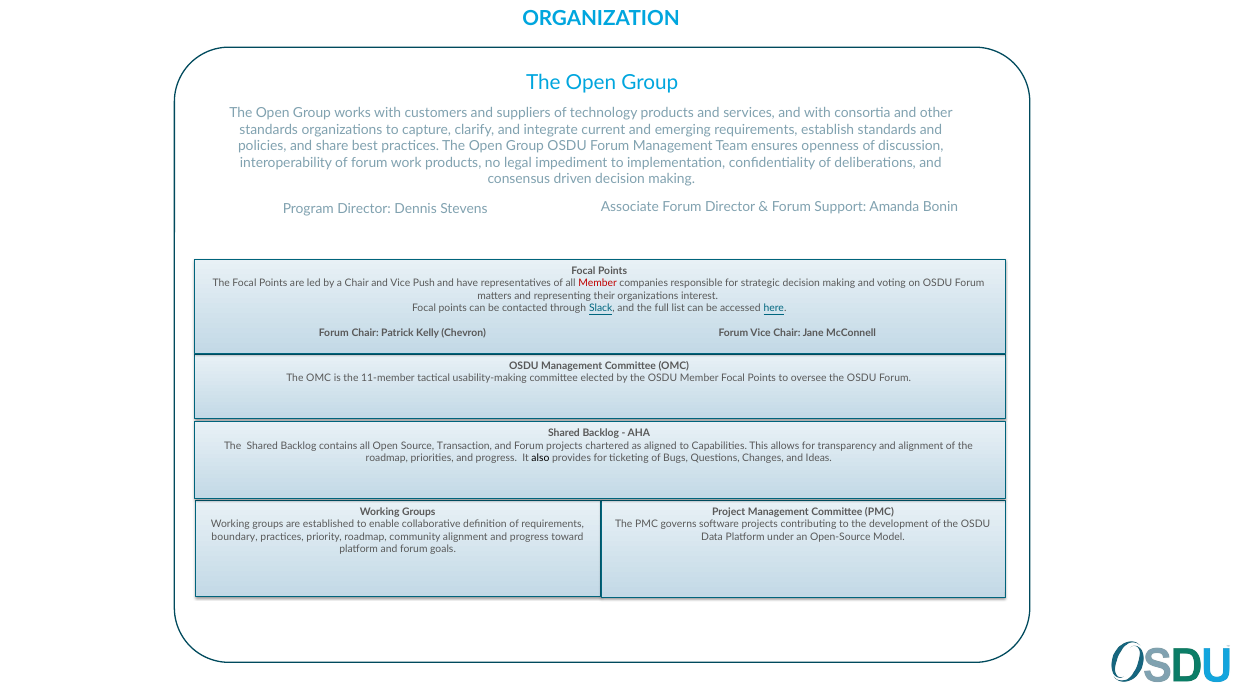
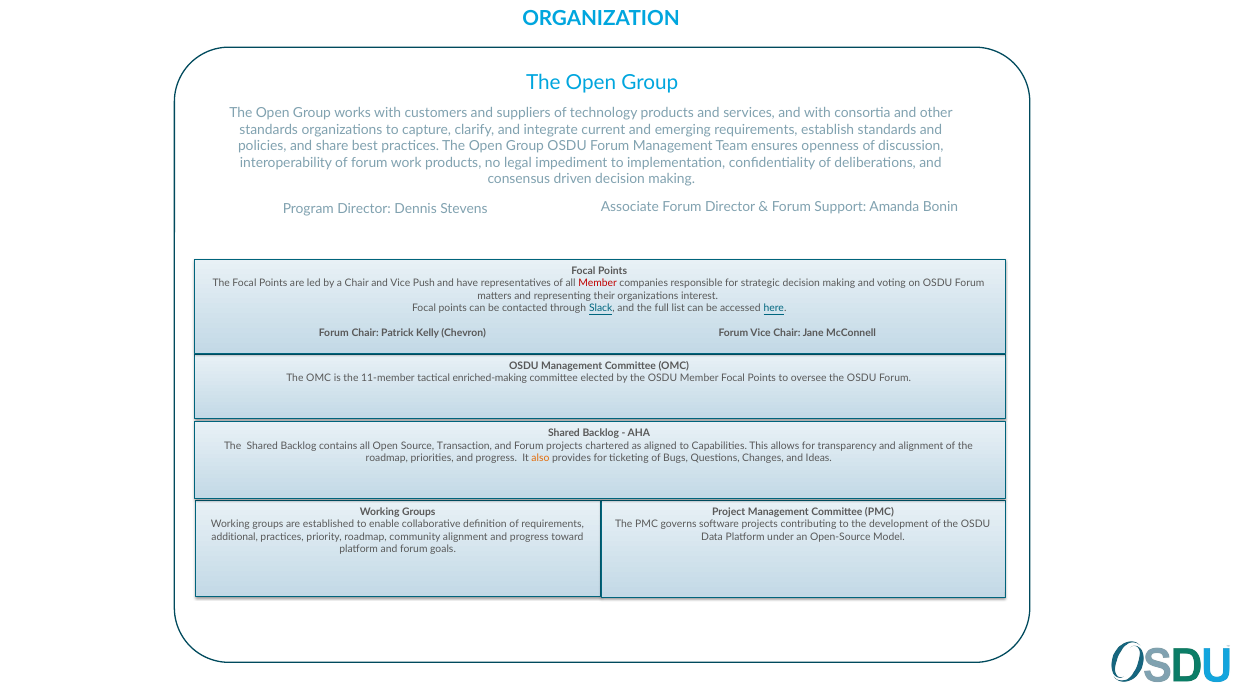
usability-making: usability-making -> enriched-making
also colour: black -> orange
boundary: boundary -> additional
